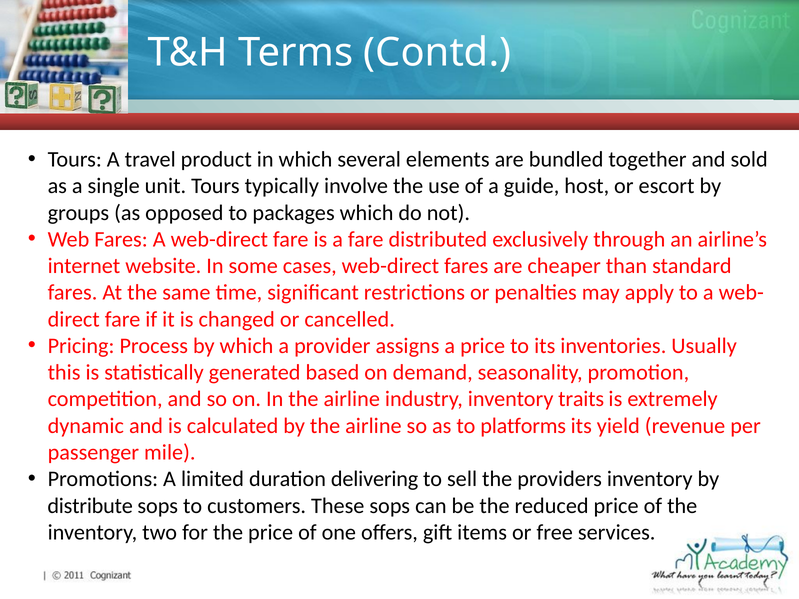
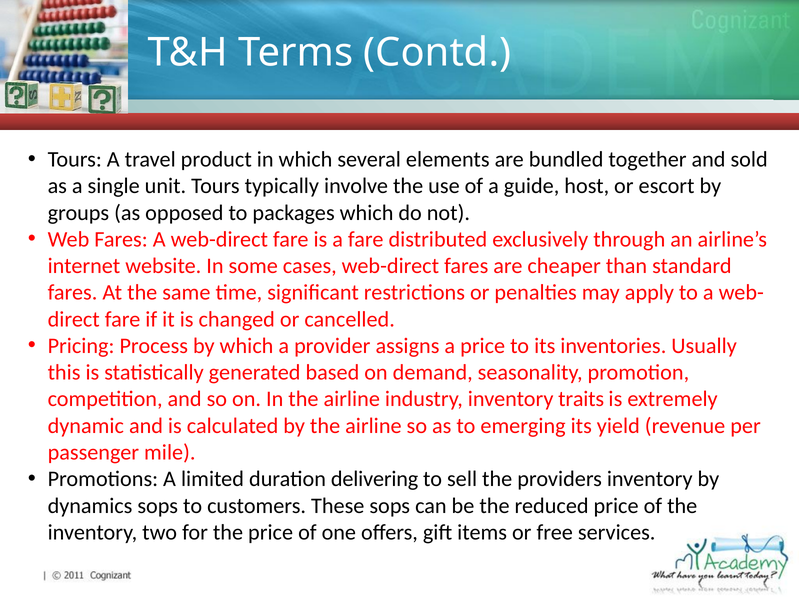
platforms: platforms -> emerging
distribute: distribute -> dynamics
